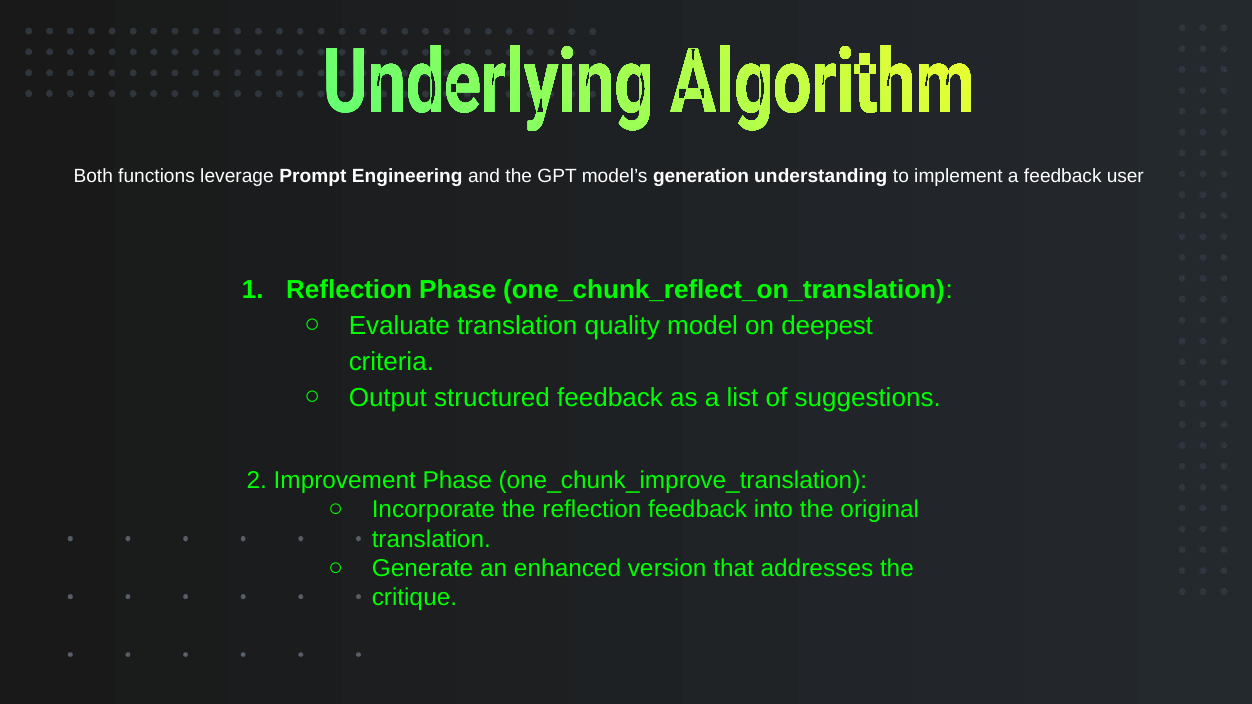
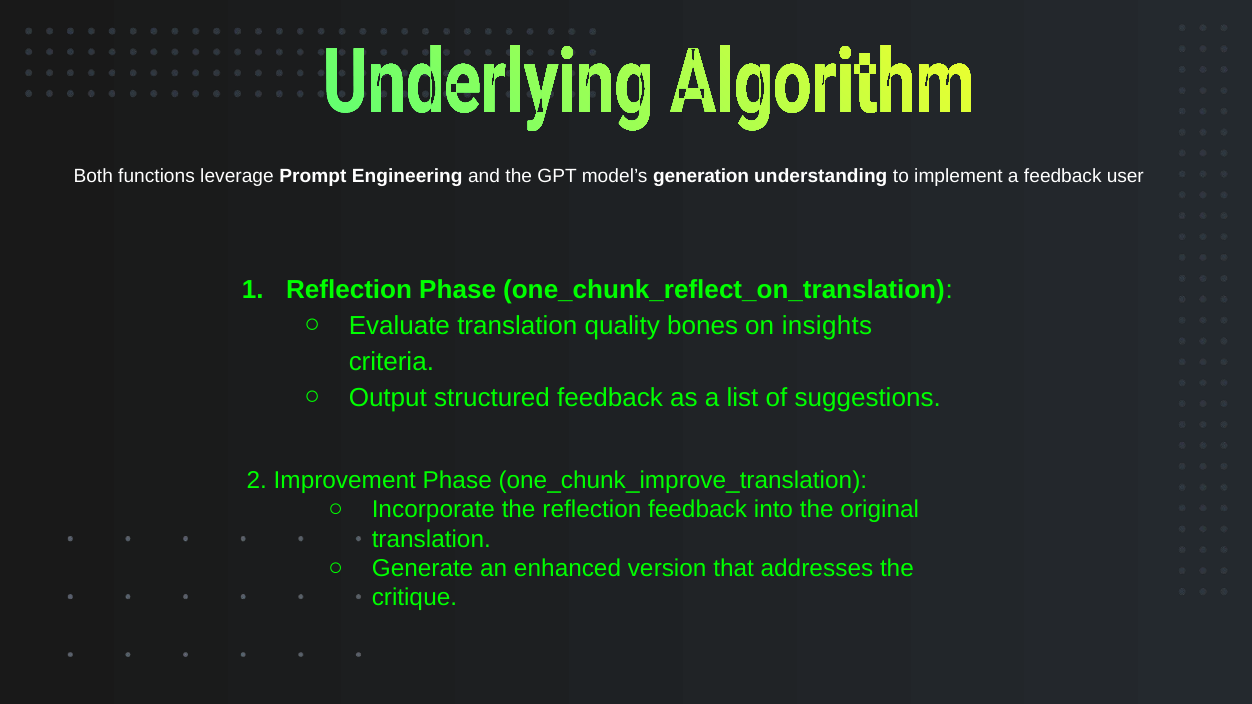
model: model -> bones
deepest: deepest -> insights
